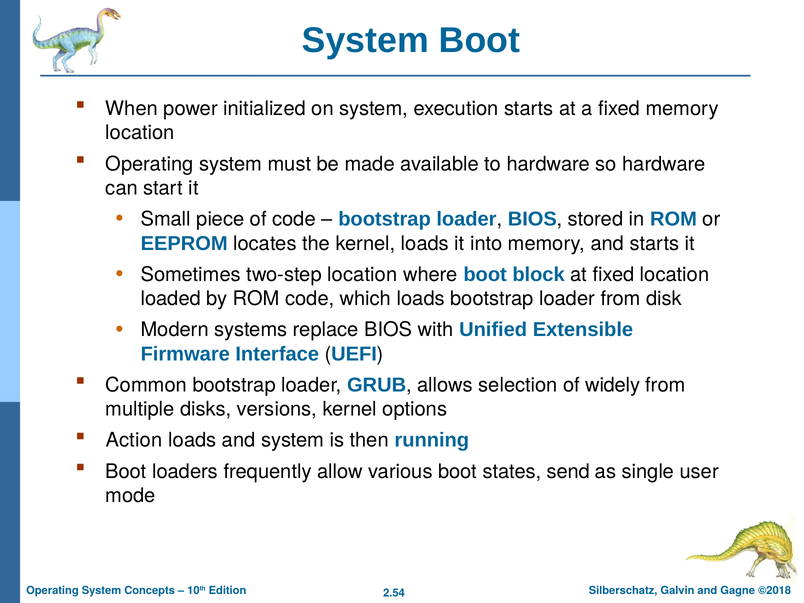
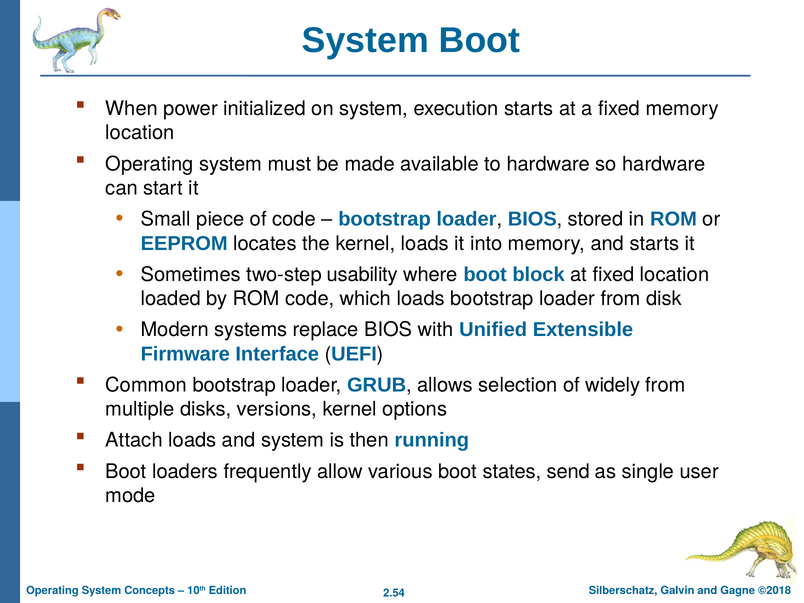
two-step location: location -> usability
Action: Action -> Attach
